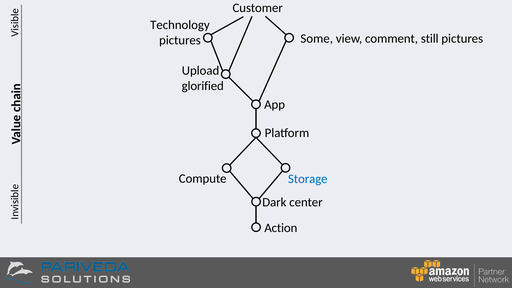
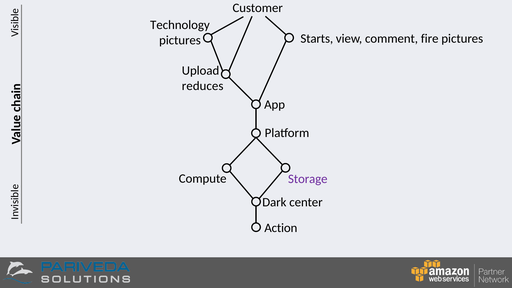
Some: Some -> Starts
still: still -> fire
glorified: glorified -> reduces
Storage colour: blue -> purple
